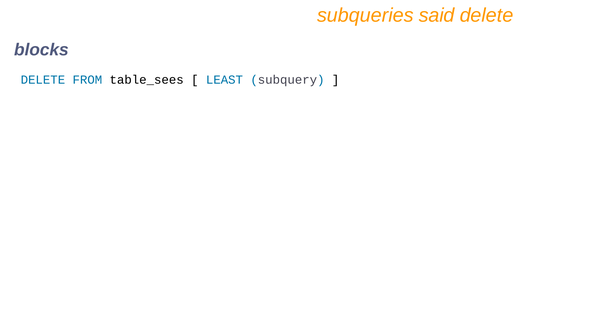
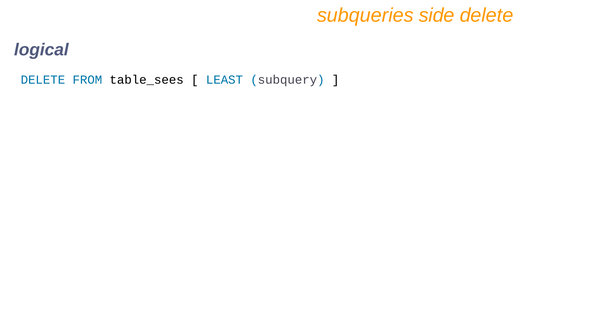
said: said -> side
blocks: blocks -> logical
